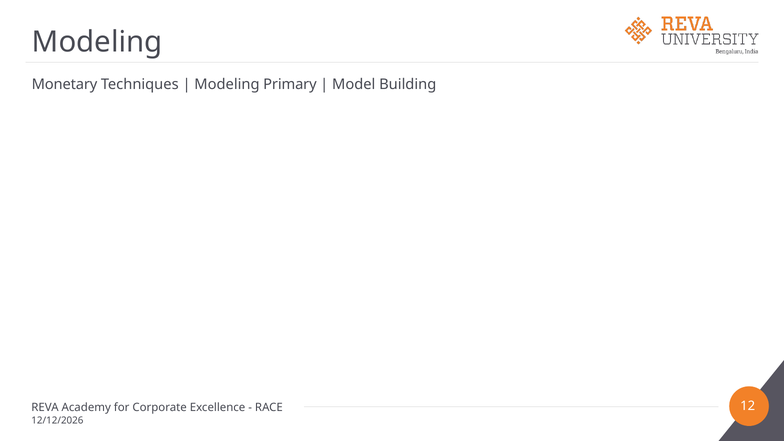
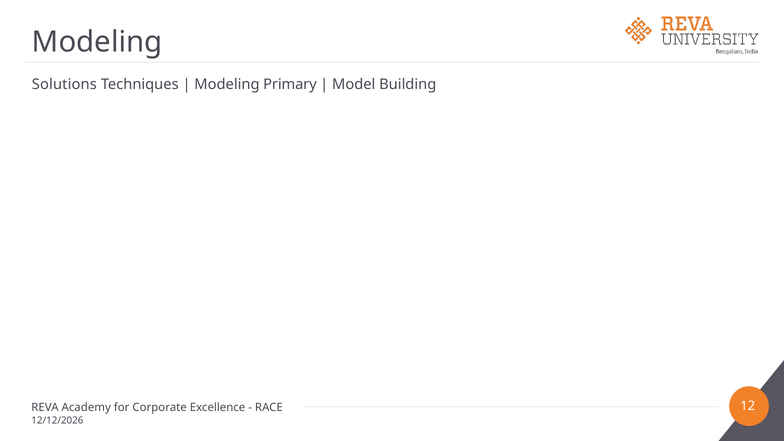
Monetary: Monetary -> Solutions
